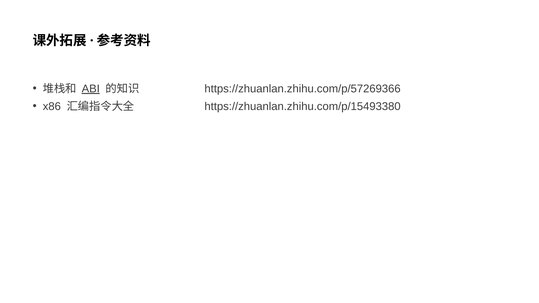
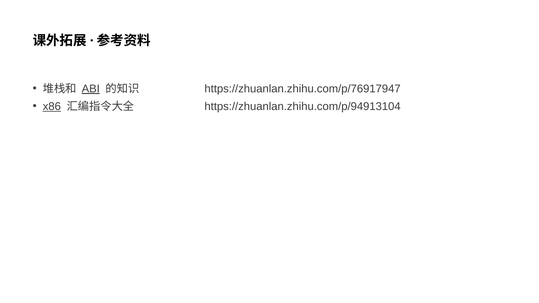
https://zhuanlan.zhihu.com/p/57269366: https://zhuanlan.zhihu.com/p/57269366 -> https://zhuanlan.zhihu.com/p/76917947
x86 underline: none -> present
https://zhuanlan.zhihu.com/p/15493380: https://zhuanlan.zhihu.com/p/15493380 -> https://zhuanlan.zhihu.com/p/94913104
